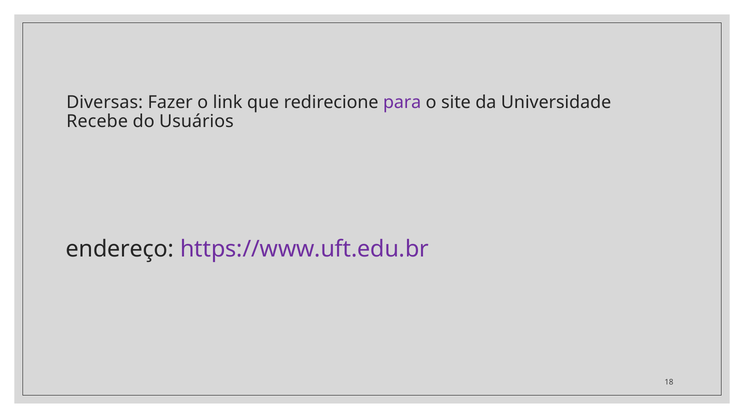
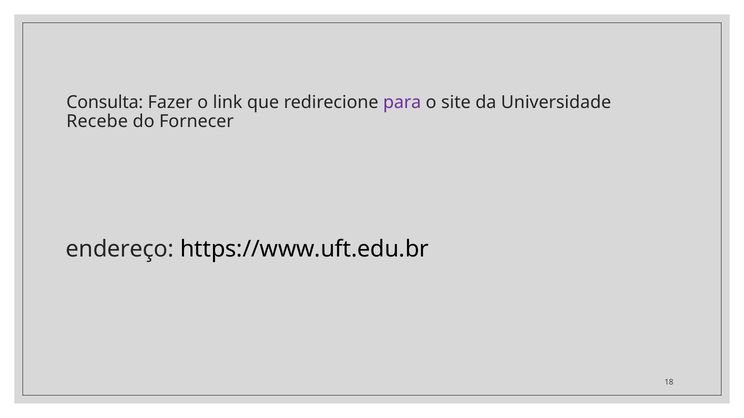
Diversas: Diversas -> Consulta
Usuários: Usuários -> Fornecer
https://www.uft.edu.br colour: purple -> black
